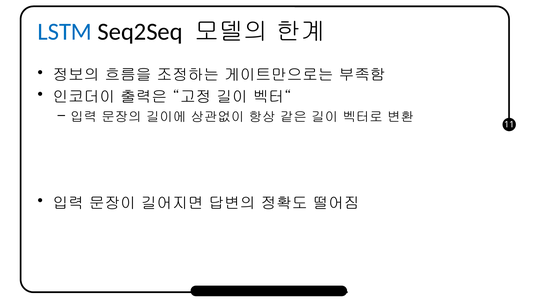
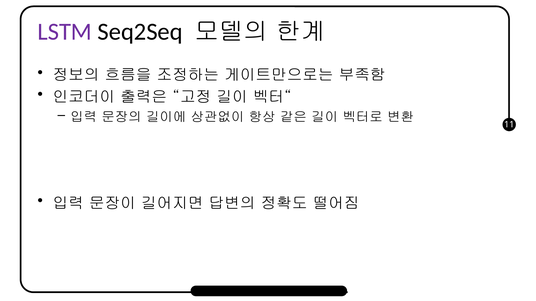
LSTM colour: blue -> purple
